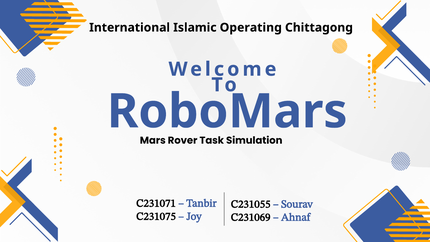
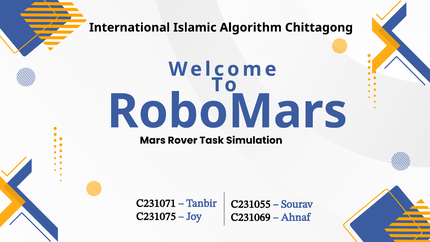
Operating: Operating -> Algorithm
